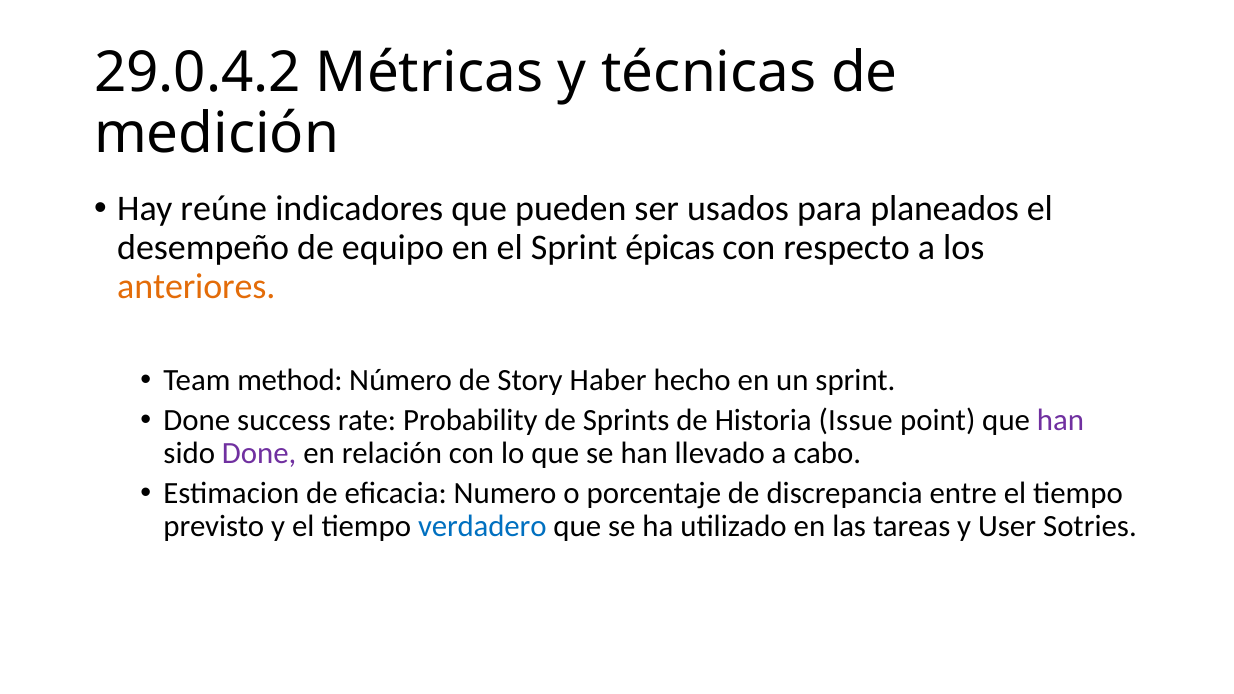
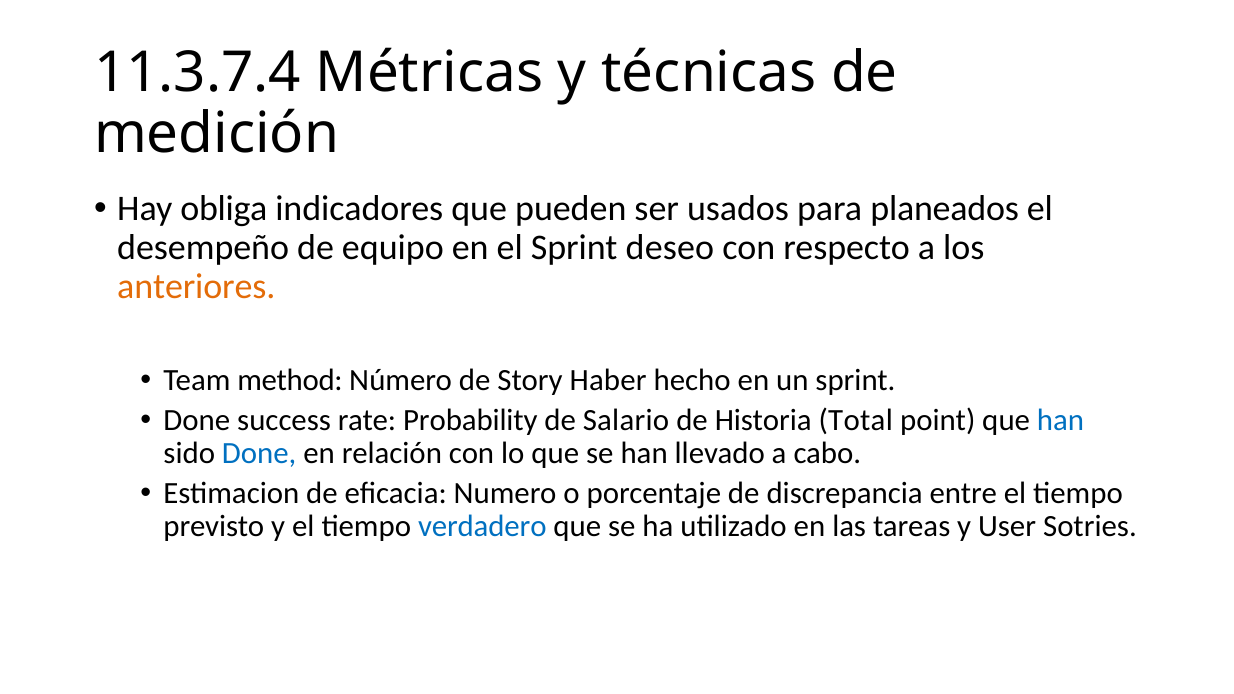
29.0.4.2: 29.0.4.2 -> 11.3.7.4
reúne: reúne -> obliga
épicas: épicas -> deseo
Sprints: Sprints -> Salario
Issue: Issue -> Total
han at (1061, 420) colour: purple -> blue
Done at (259, 454) colour: purple -> blue
